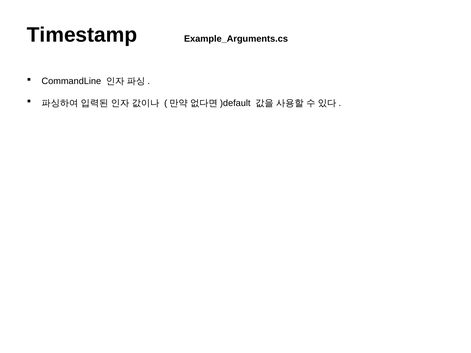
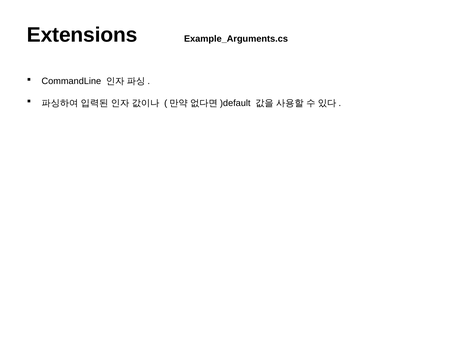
Timestamp: Timestamp -> Extensions
